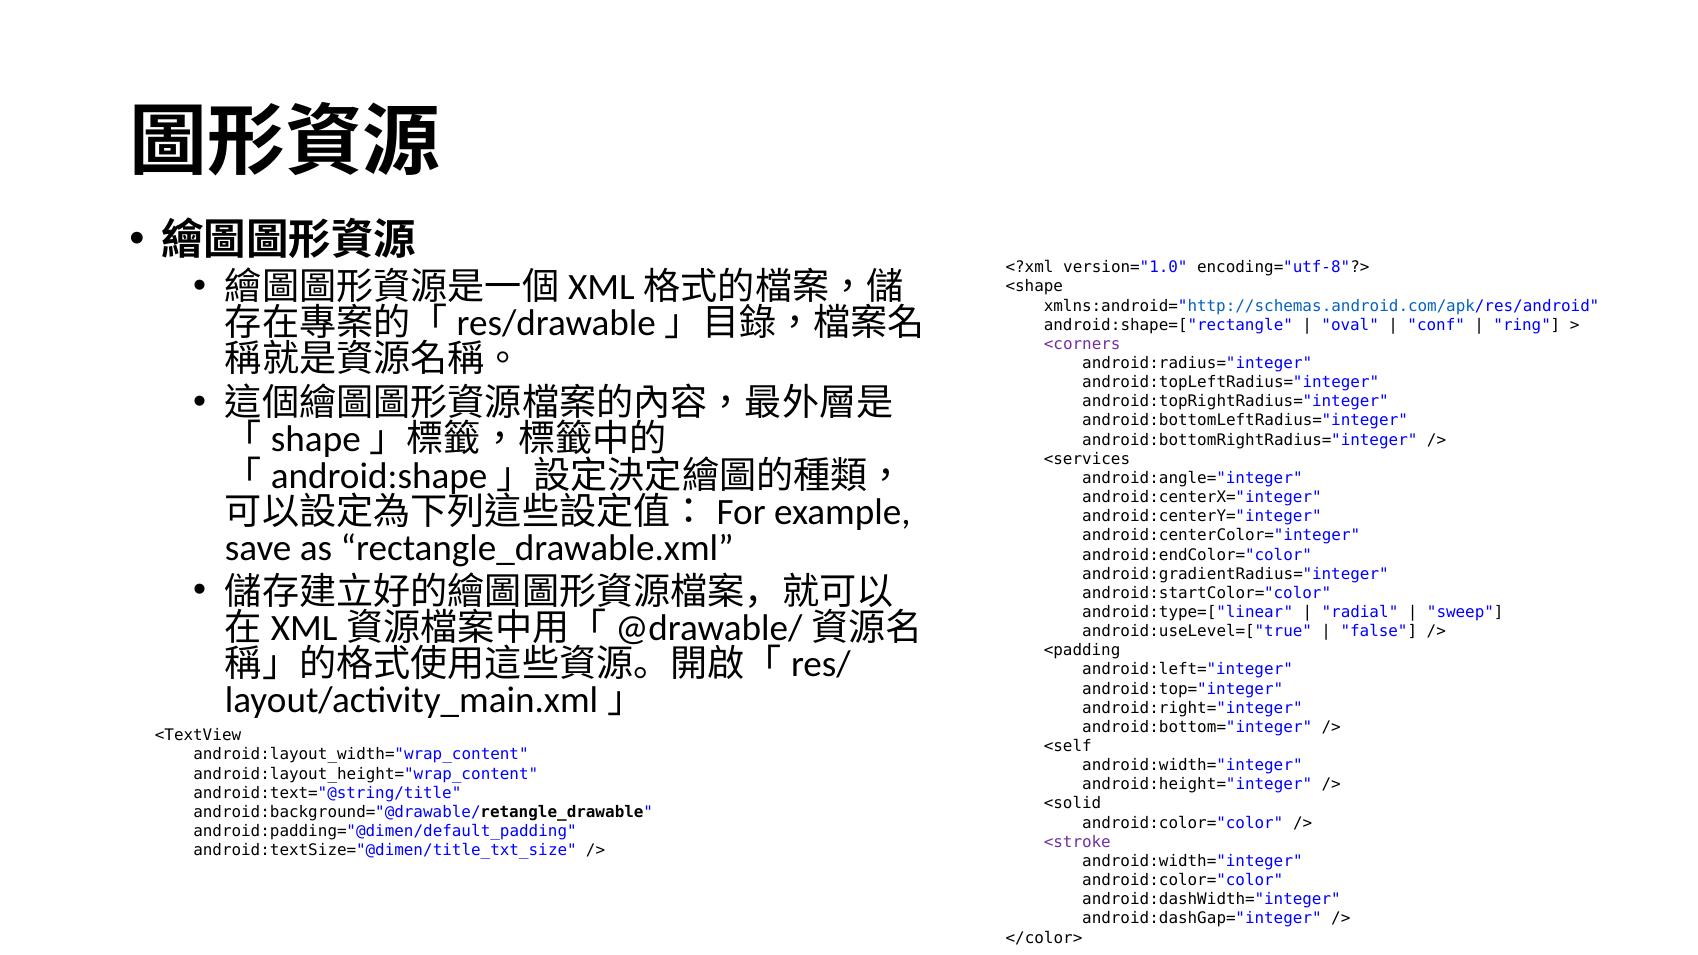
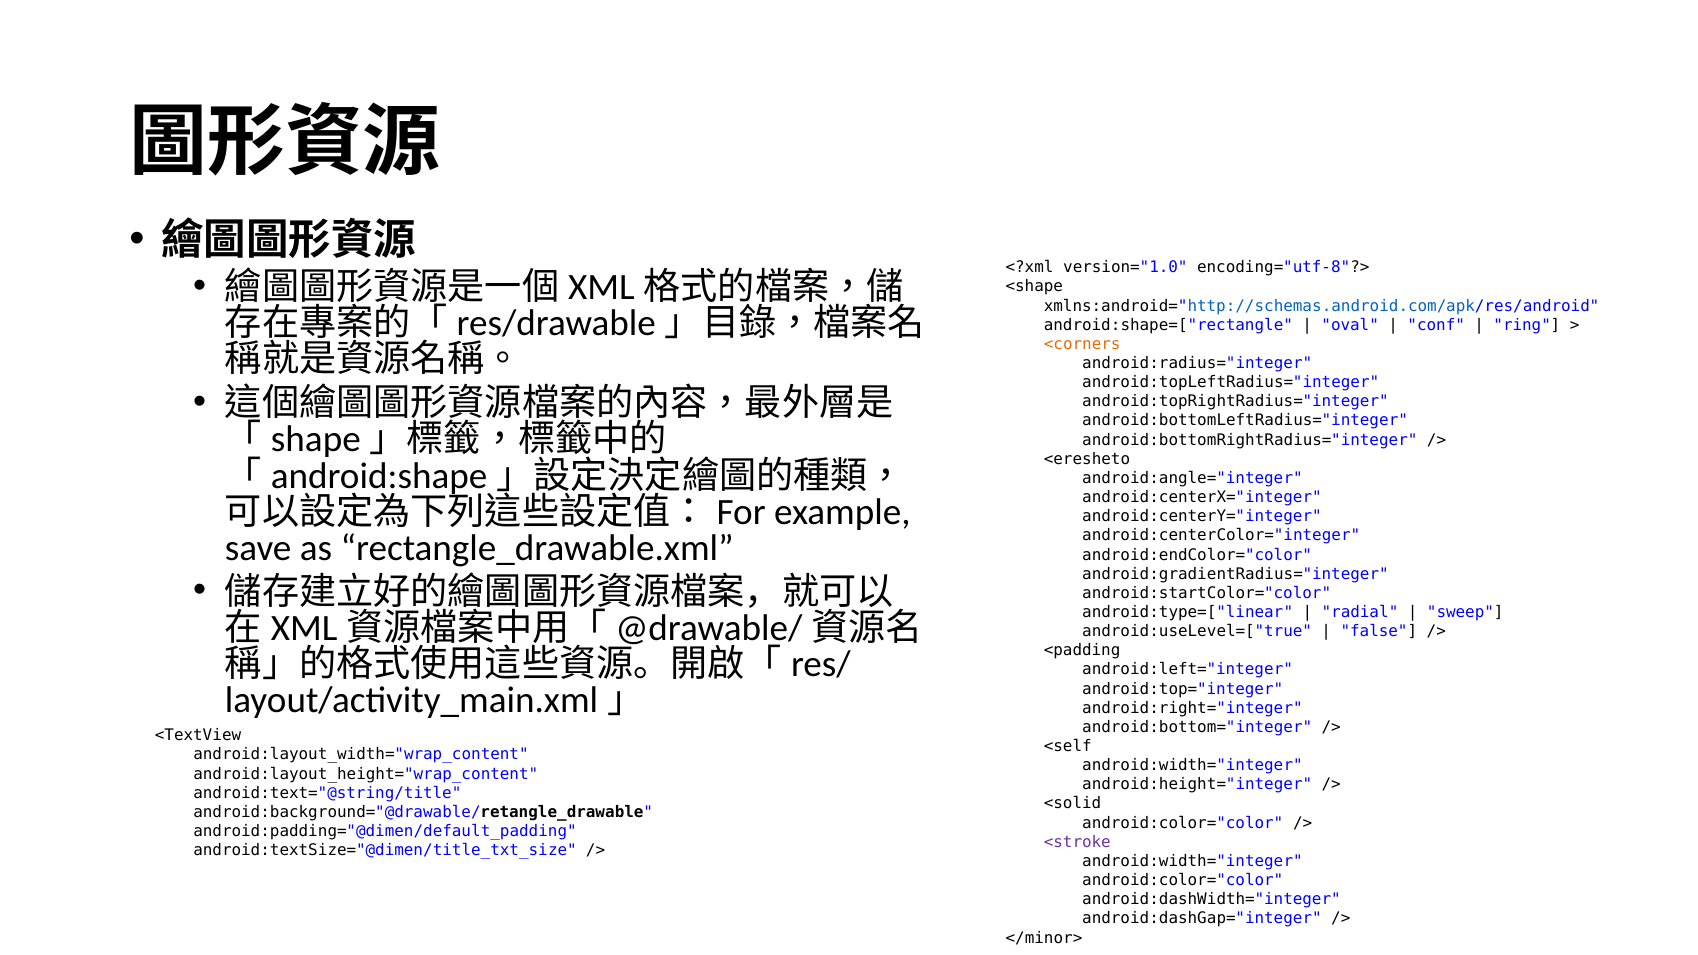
<corners colour: purple -> orange
<services: <services -> <eresheto
</color>: </color> -> </minor>
